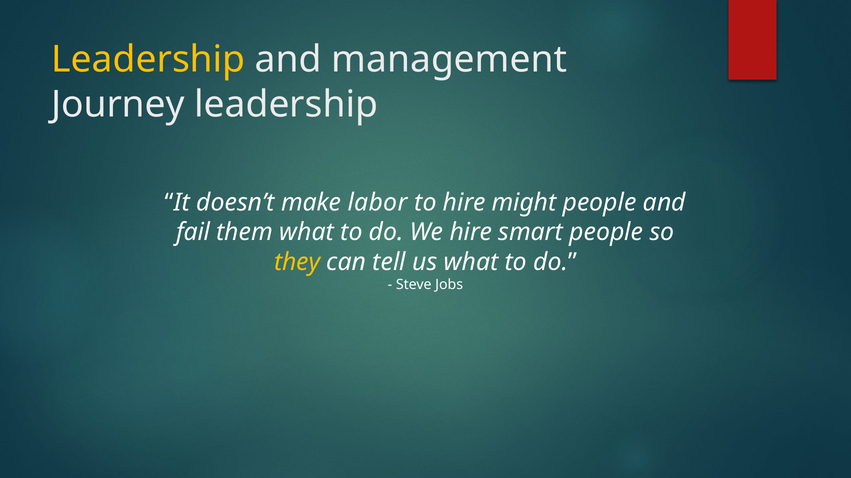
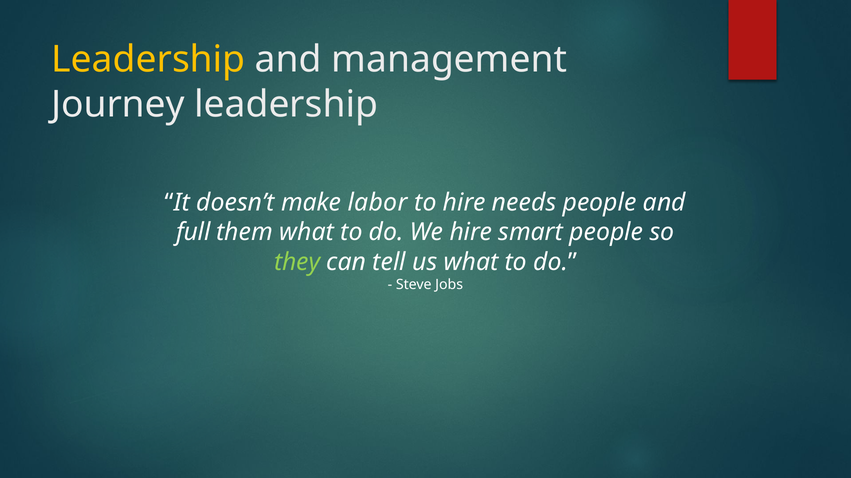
might: might -> needs
fail: fail -> full
they colour: yellow -> light green
